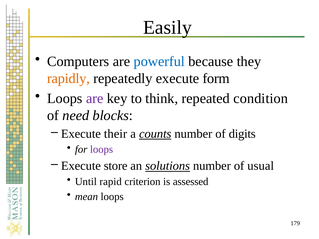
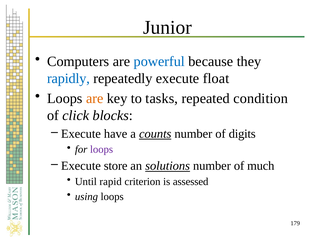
Easily: Easily -> Junior
rapidly colour: orange -> blue
form: form -> float
are at (95, 98) colour: purple -> orange
think: think -> tasks
need: need -> click
their: their -> have
usual: usual -> much
mean: mean -> using
